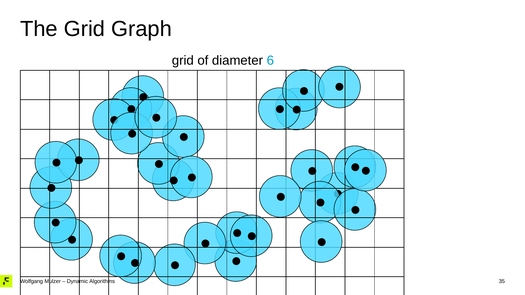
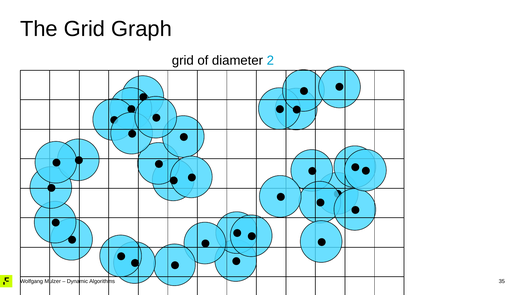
6: 6 -> 2
